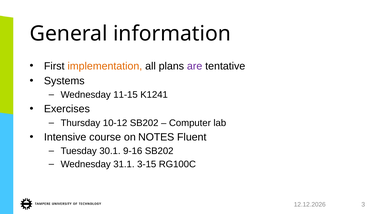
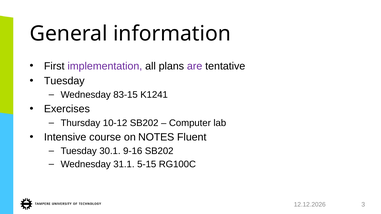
implementation colour: orange -> purple
Systems at (64, 81): Systems -> Tuesday
11-15: 11-15 -> 83-15
3-15: 3-15 -> 5-15
